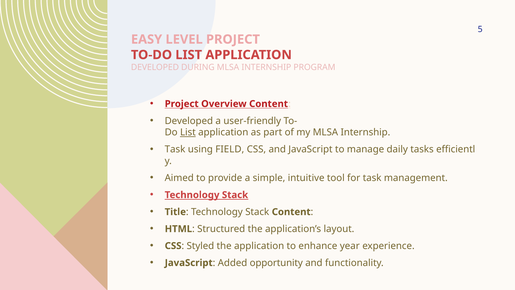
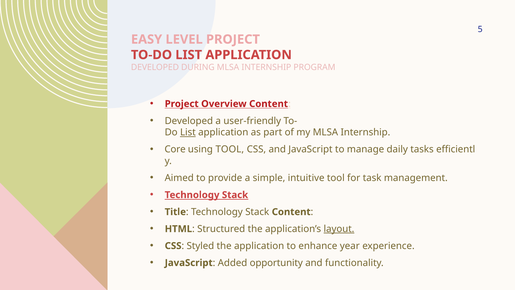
Task at (175, 149): Task -> Core
using FIELD: FIELD -> TOOL
layout underline: none -> present
